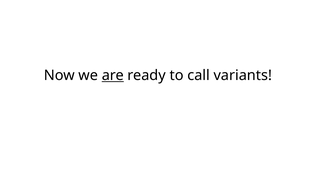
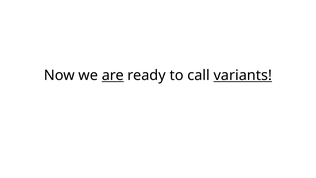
variants underline: none -> present
